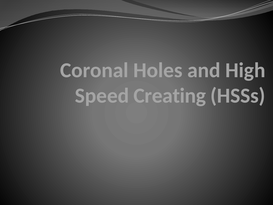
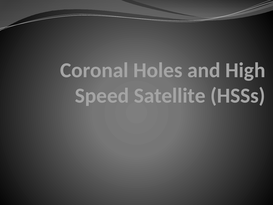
Creating: Creating -> Satellite
